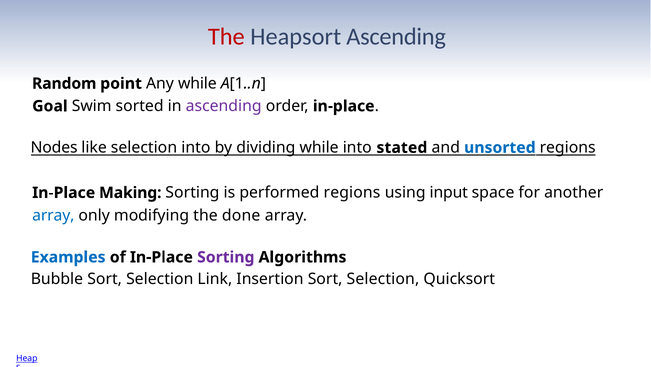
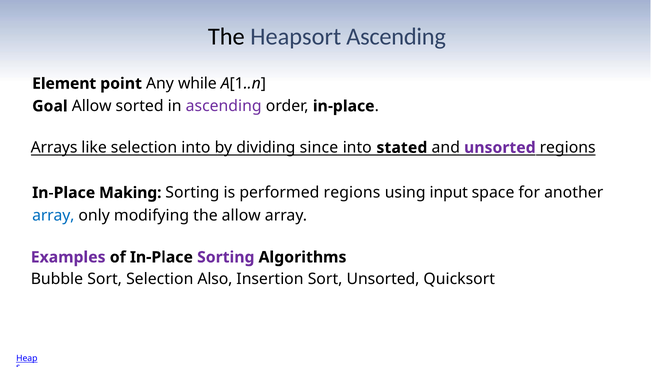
The at (226, 36) colour: red -> black
Random: Random -> Element
Goal Swim: Swim -> Allow
Nodes: Nodes -> Arrays
dividing while: while -> since
unsorted at (500, 147) colour: blue -> purple
the done: done -> allow
Examples colour: blue -> purple
Link: Link -> Also
Insertion Sort Selection: Selection -> Unsorted
